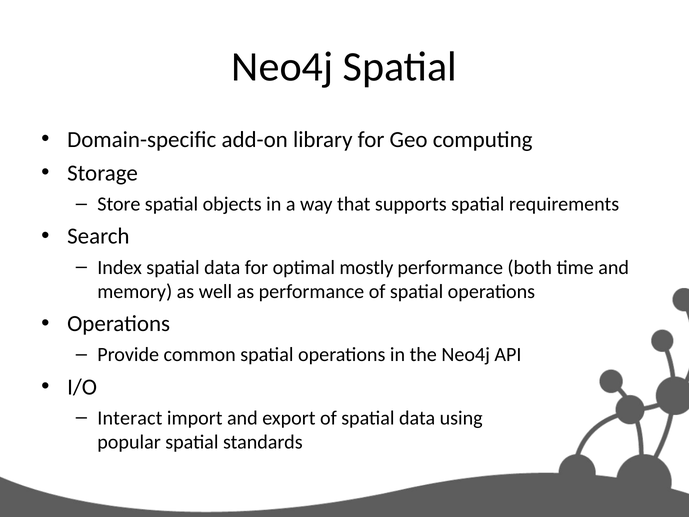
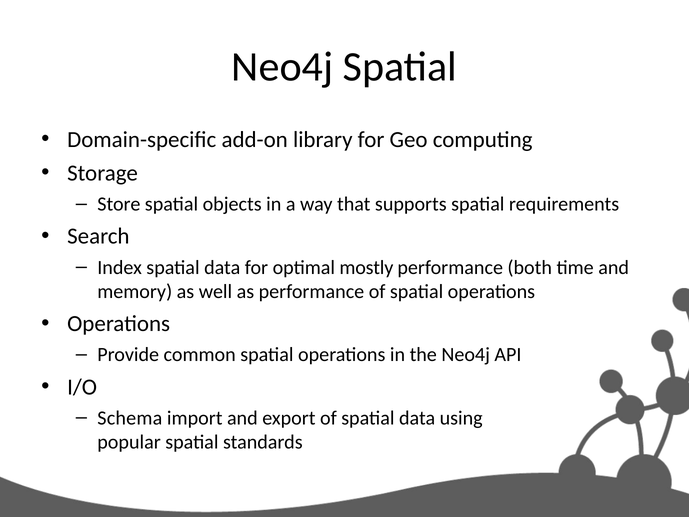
Interact: Interact -> Schema
